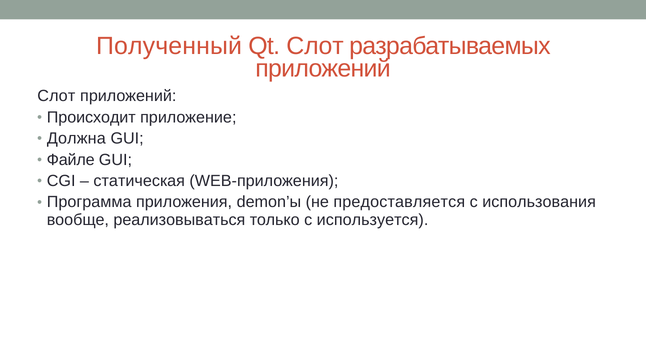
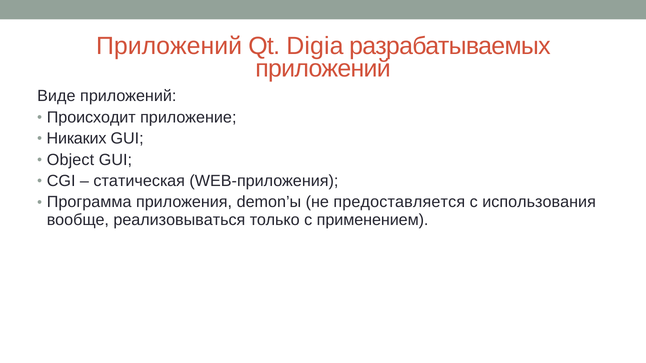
Полученный at (169, 46): Полученный -> Приложений
Qt Слот: Слот -> Digia
Слот at (56, 96): Слот -> Виде
Должна: Должна -> Никаких
Файле: Файле -> Object
используется: используется -> применением
